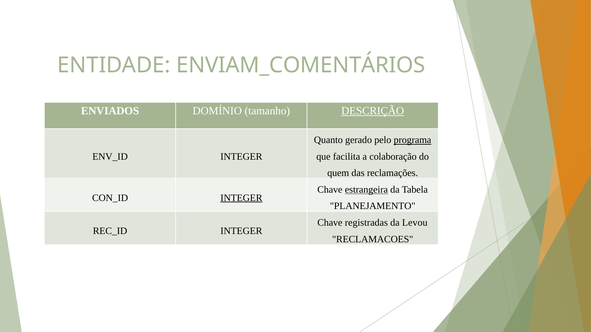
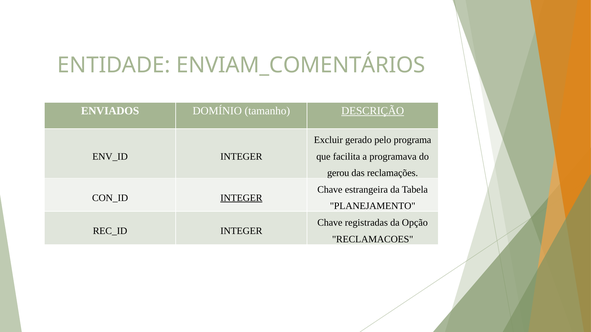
Quanto: Quanto -> Excluir
programa underline: present -> none
colaboração: colaboração -> programava
quem: quem -> gerou
estrangeira underline: present -> none
Levou: Levou -> Opção
